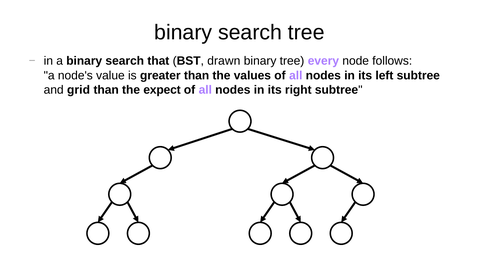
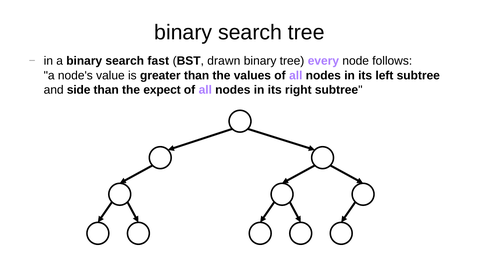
that: that -> fast
grid: grid -> side
